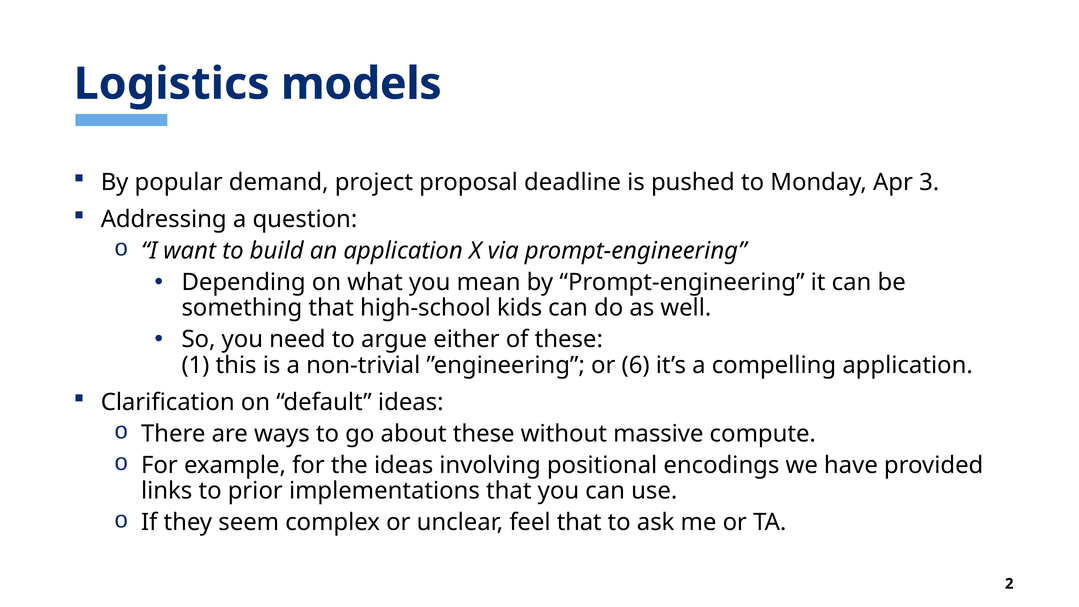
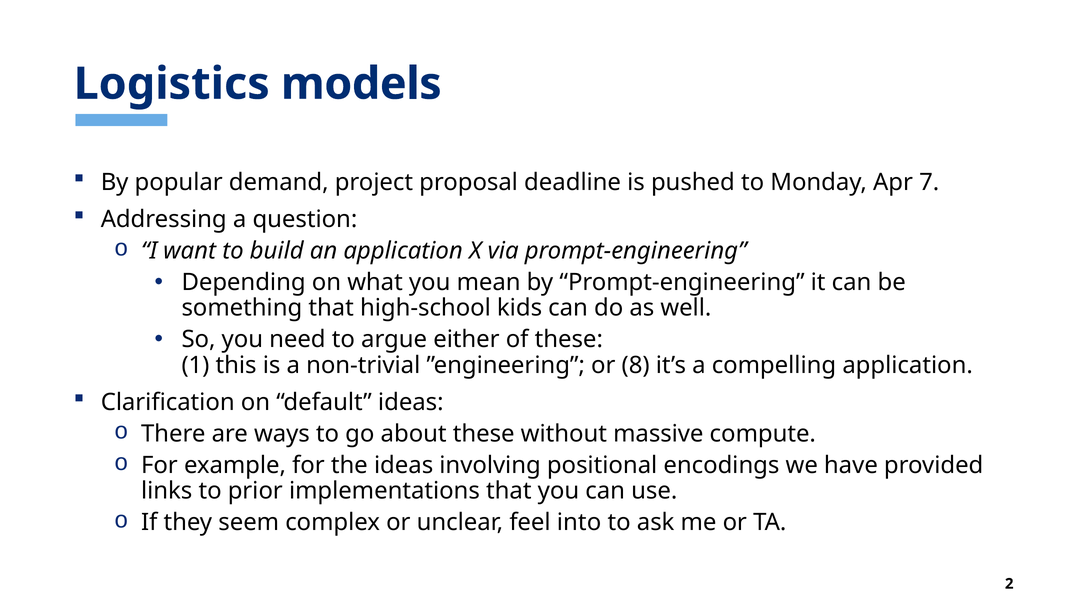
3: 3 -> 7
6: 6 -> 8
feel that: that -> into
